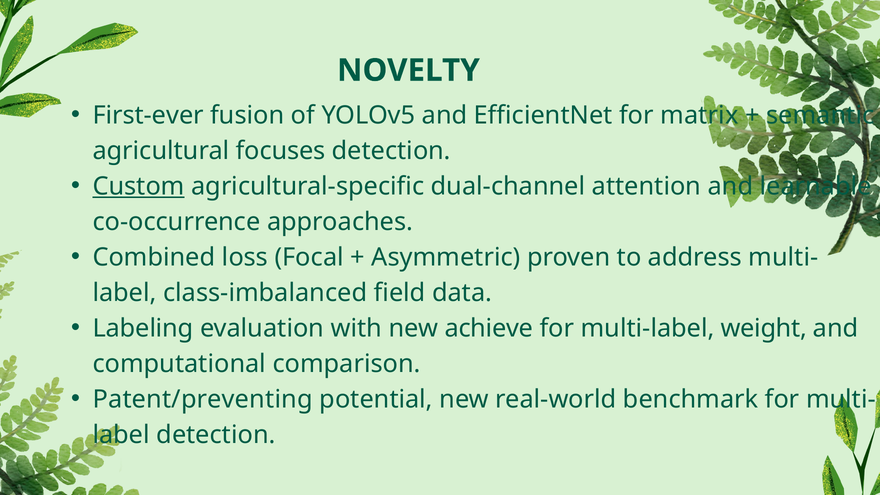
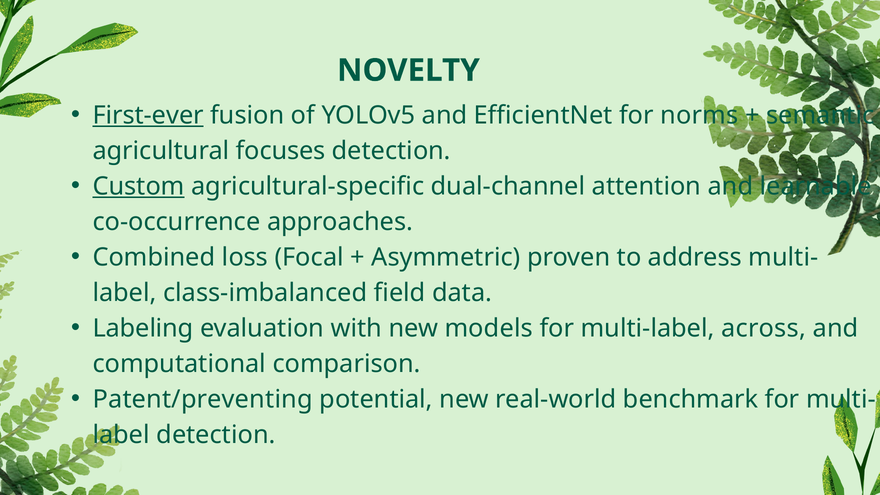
First-ever underline: none -> present
matrix: matrix -> norms
achieve: achieve -> models
weight: weight -> across
